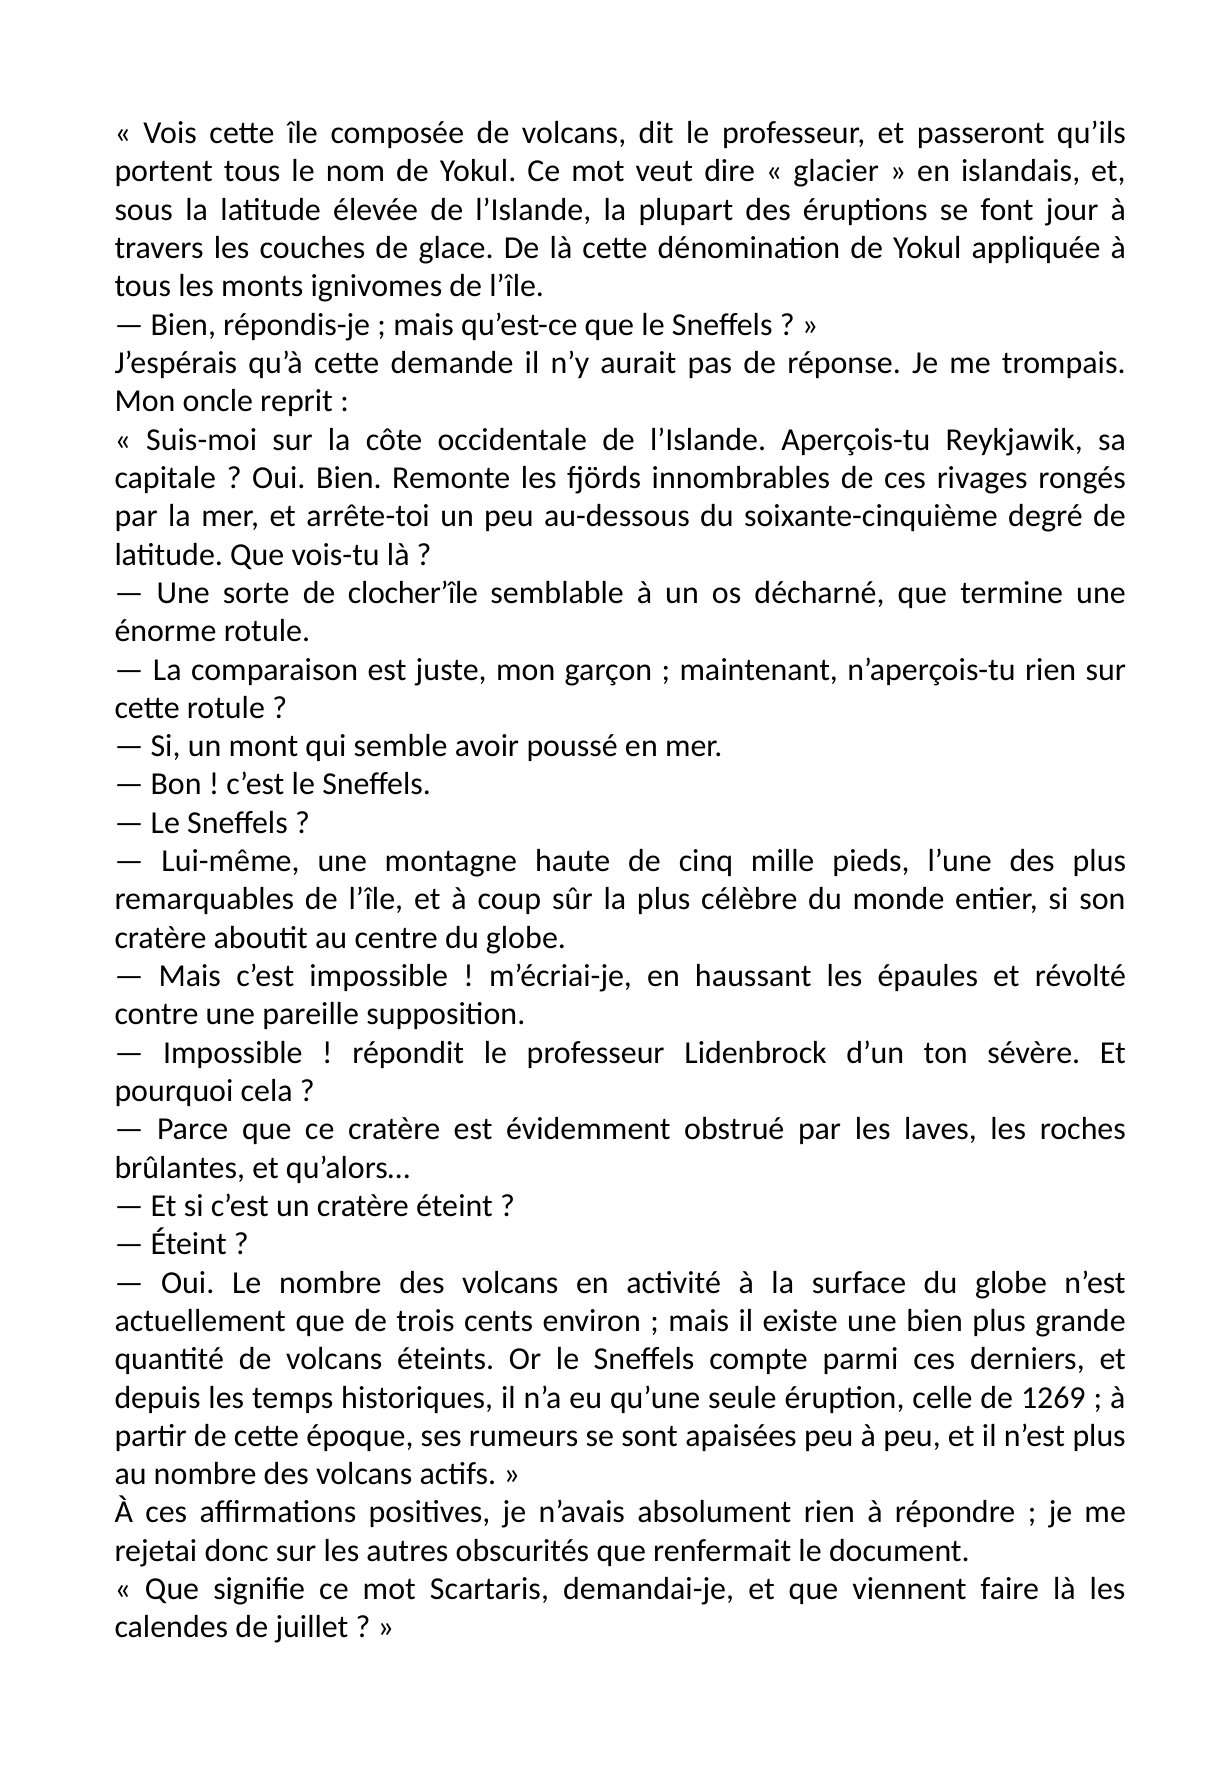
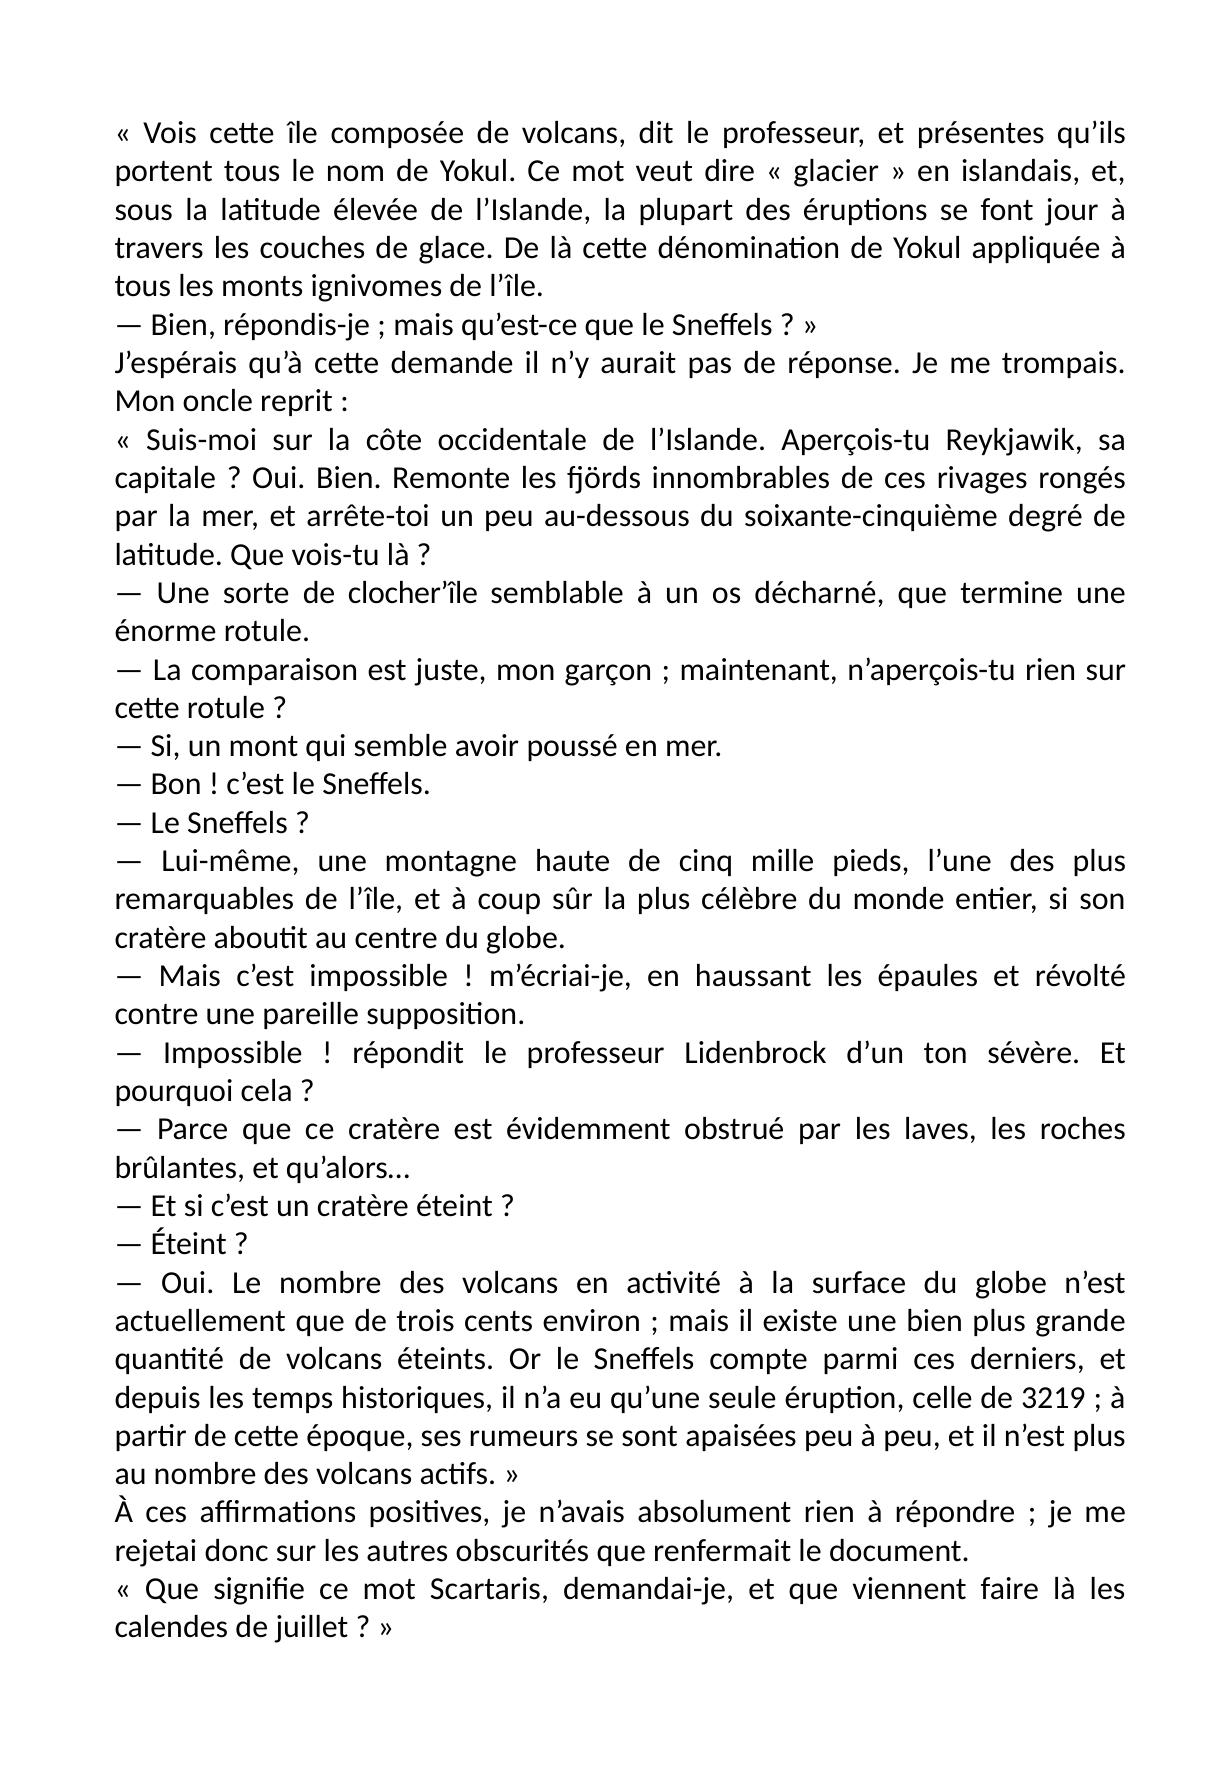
passeront: passeront -> présentes
1269: 1269 -> 3219
